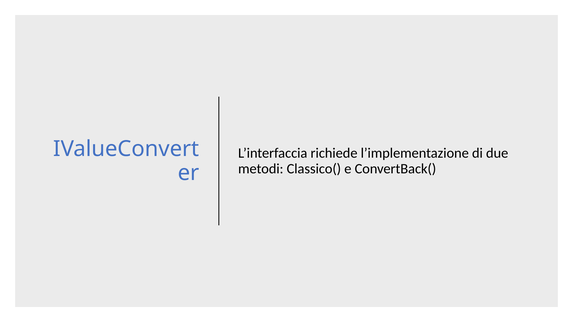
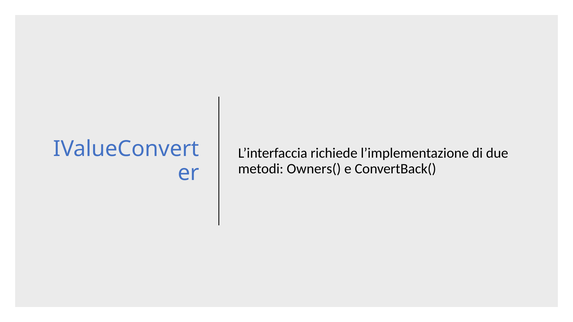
Classico(: Classico( -> Owners(
